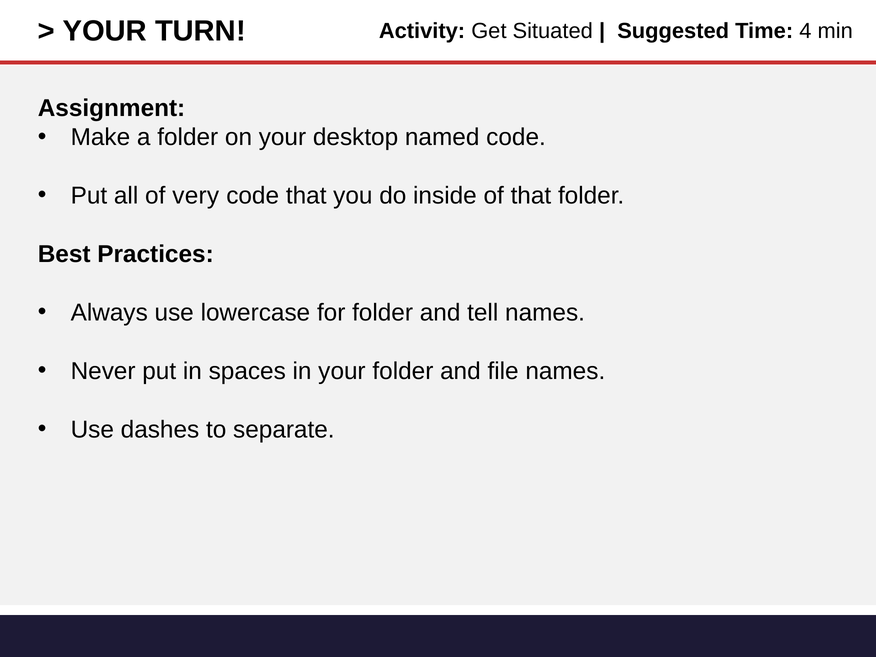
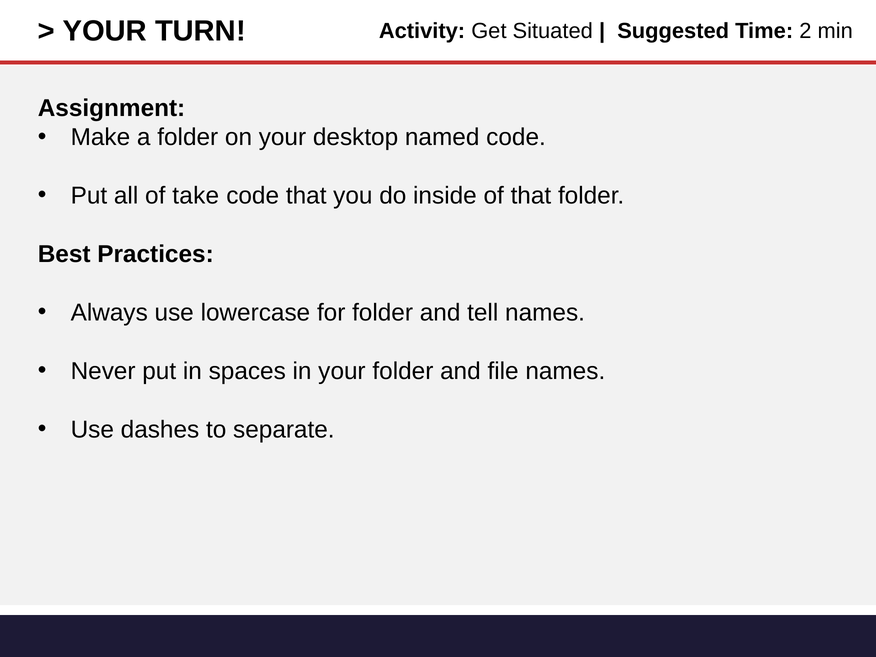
4: 4 -> 2
very: very -> take
